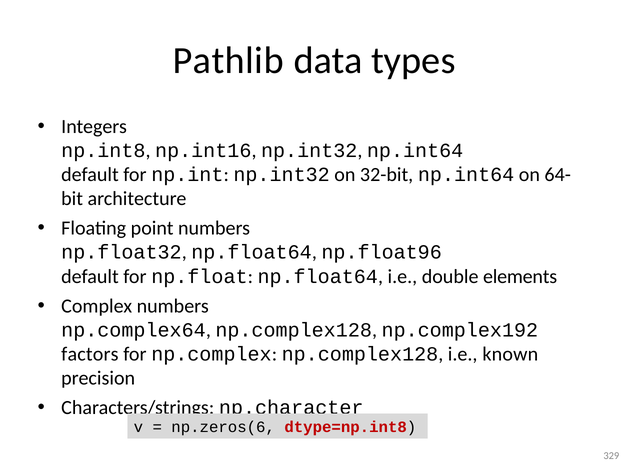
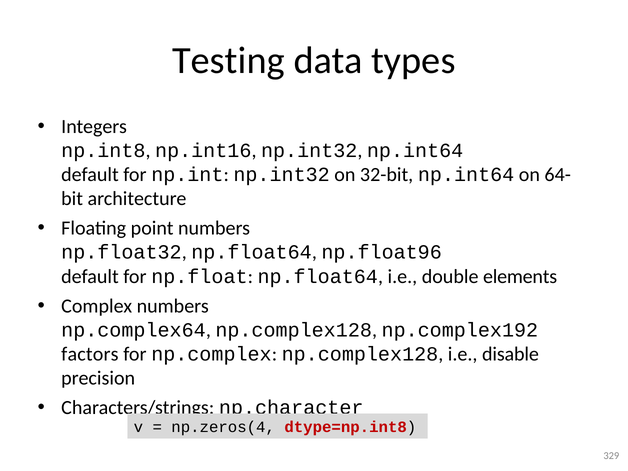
Pathlib: Pathlib -> Testing
known: known -> disable
np.zeros(6: np.zeros(6 -> np.zeros(4
